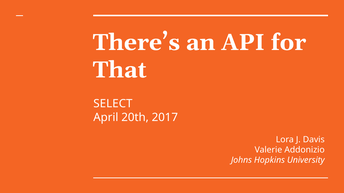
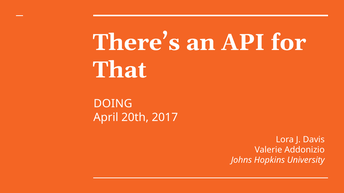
SELECT: SELECT -> DOING
